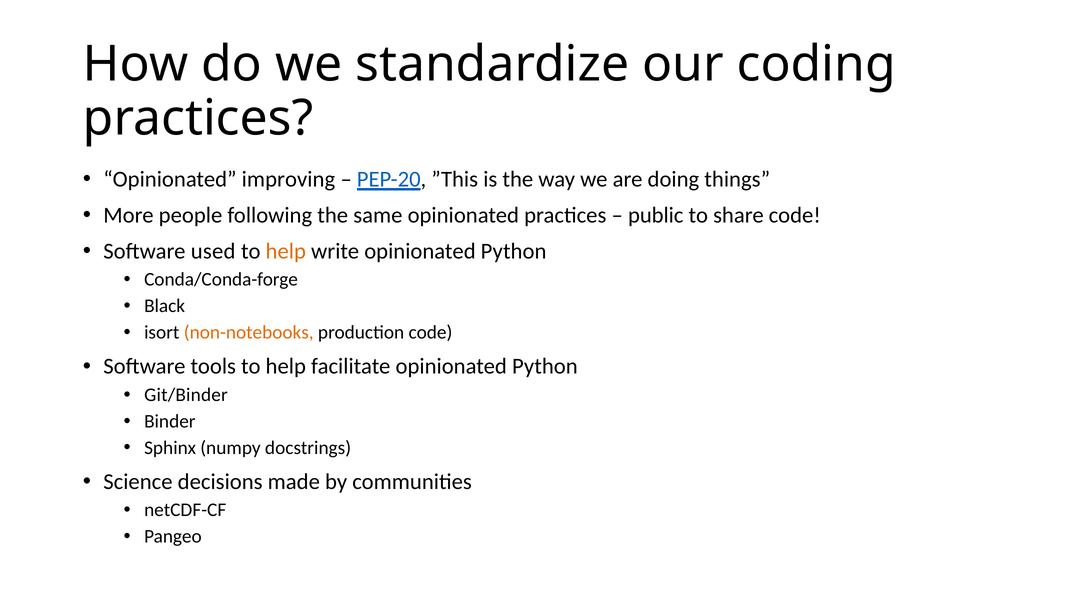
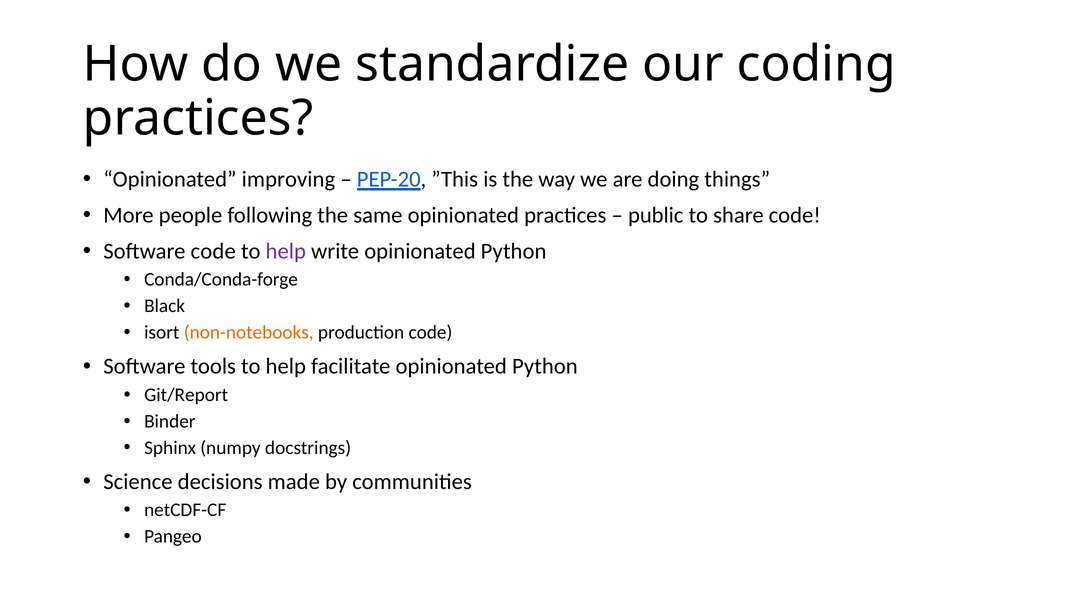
Software used: used -> code
help at (286, 251) colour: orange -> purple
Git/Binder: Git/Binder -> Git/Report
